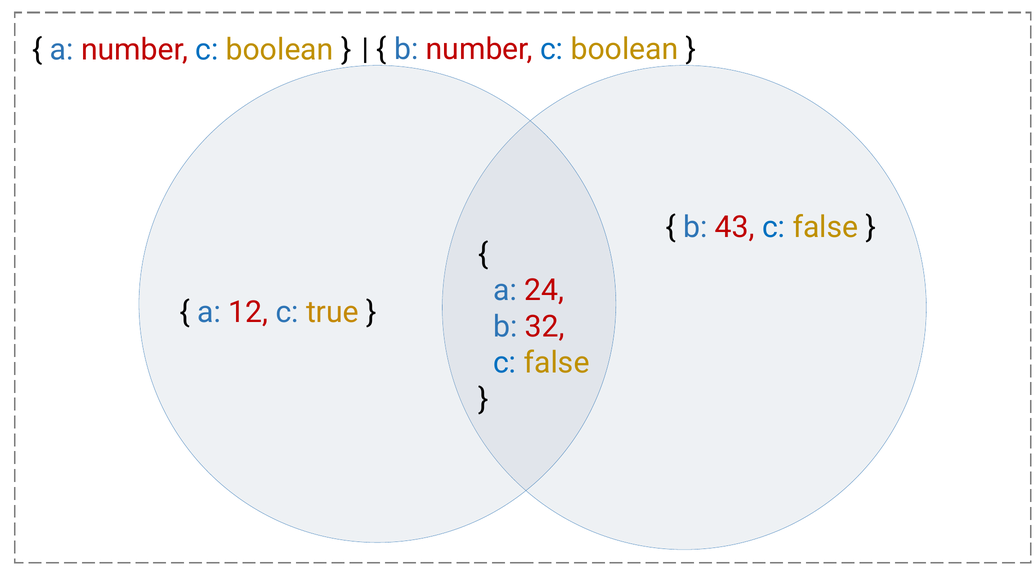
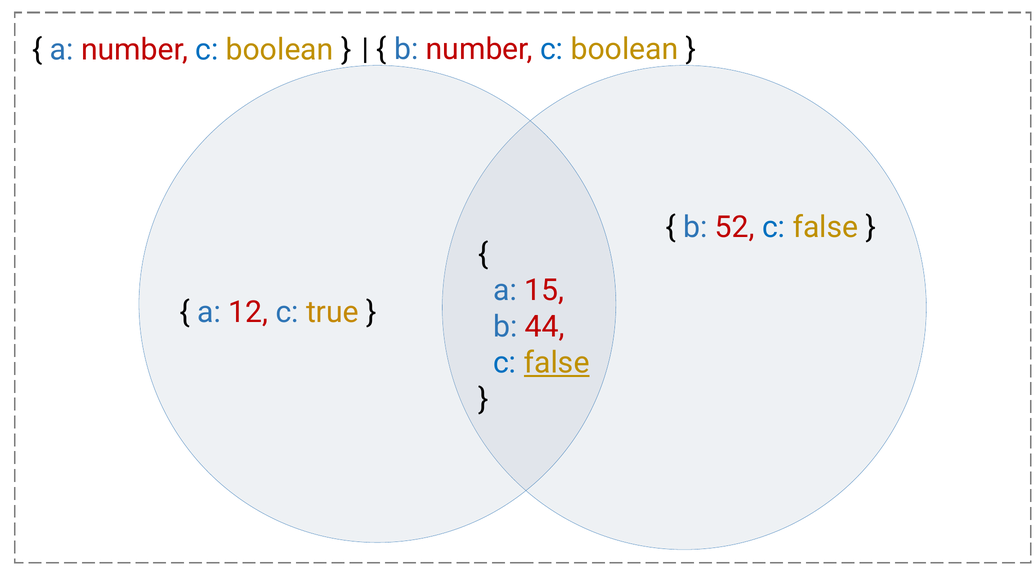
43: 43 -> 52
24: 24 -> 15
32: 32 -> 44
false at (557, 363) underline: none -> present
